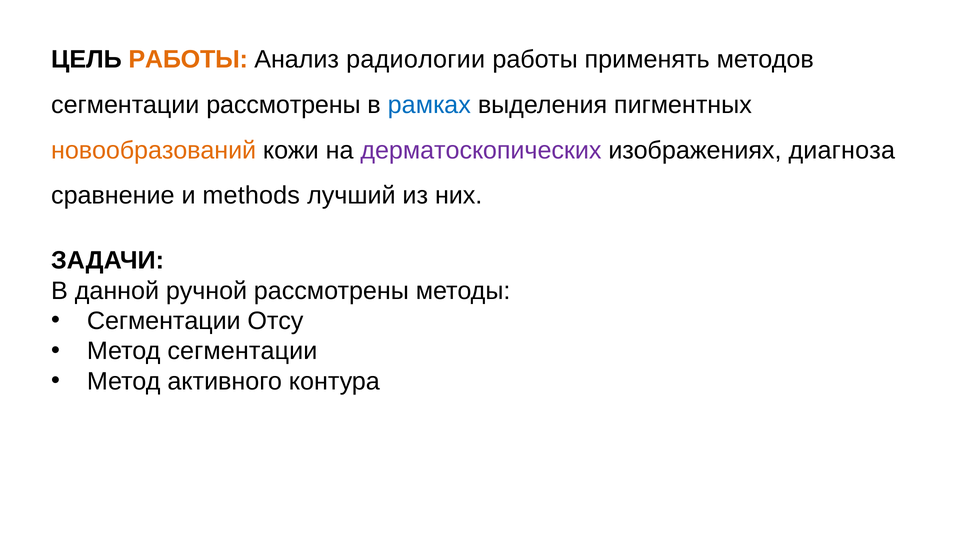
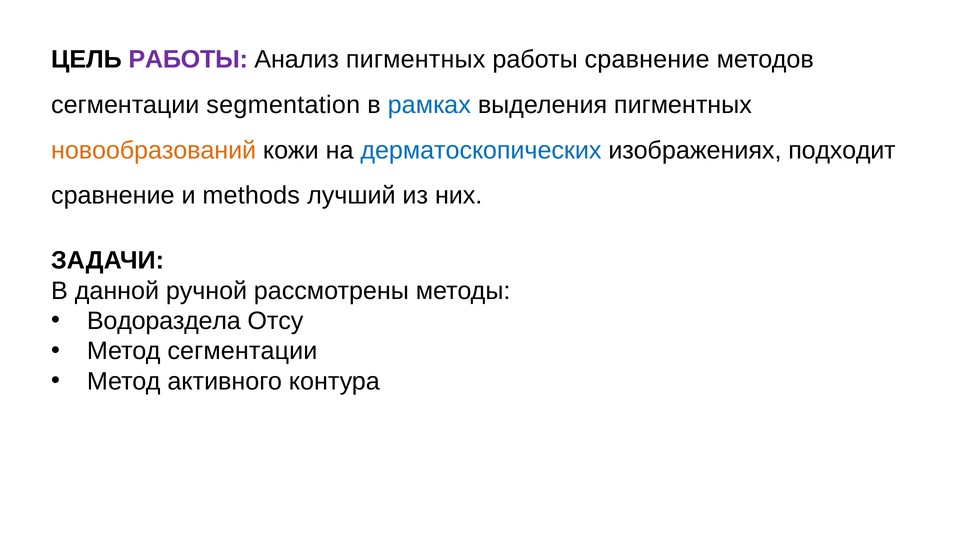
РАБОТЫ at (188, 60) colour: orange -> purple
Анализ радиологии: радиологии -> пигментных
работы применять: применять -> сравнение
сегментации рассмотрены: рассмотрены -> segmentation
дерматоскопических colour: purple -> blue
диагноза: диагноза -> подходит
Сегментации at (164, 321): Сегментации -> Водораздела
